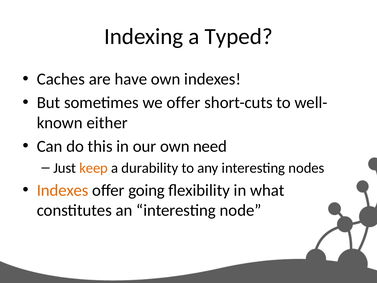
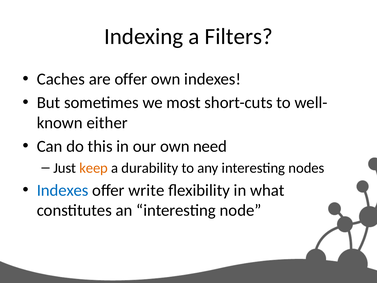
Typed: Typed -> Filters
are have: have -> offer
we offer: offer -> most
Indexes at (63, 190) colour: orange -> blue
going: going -> write
